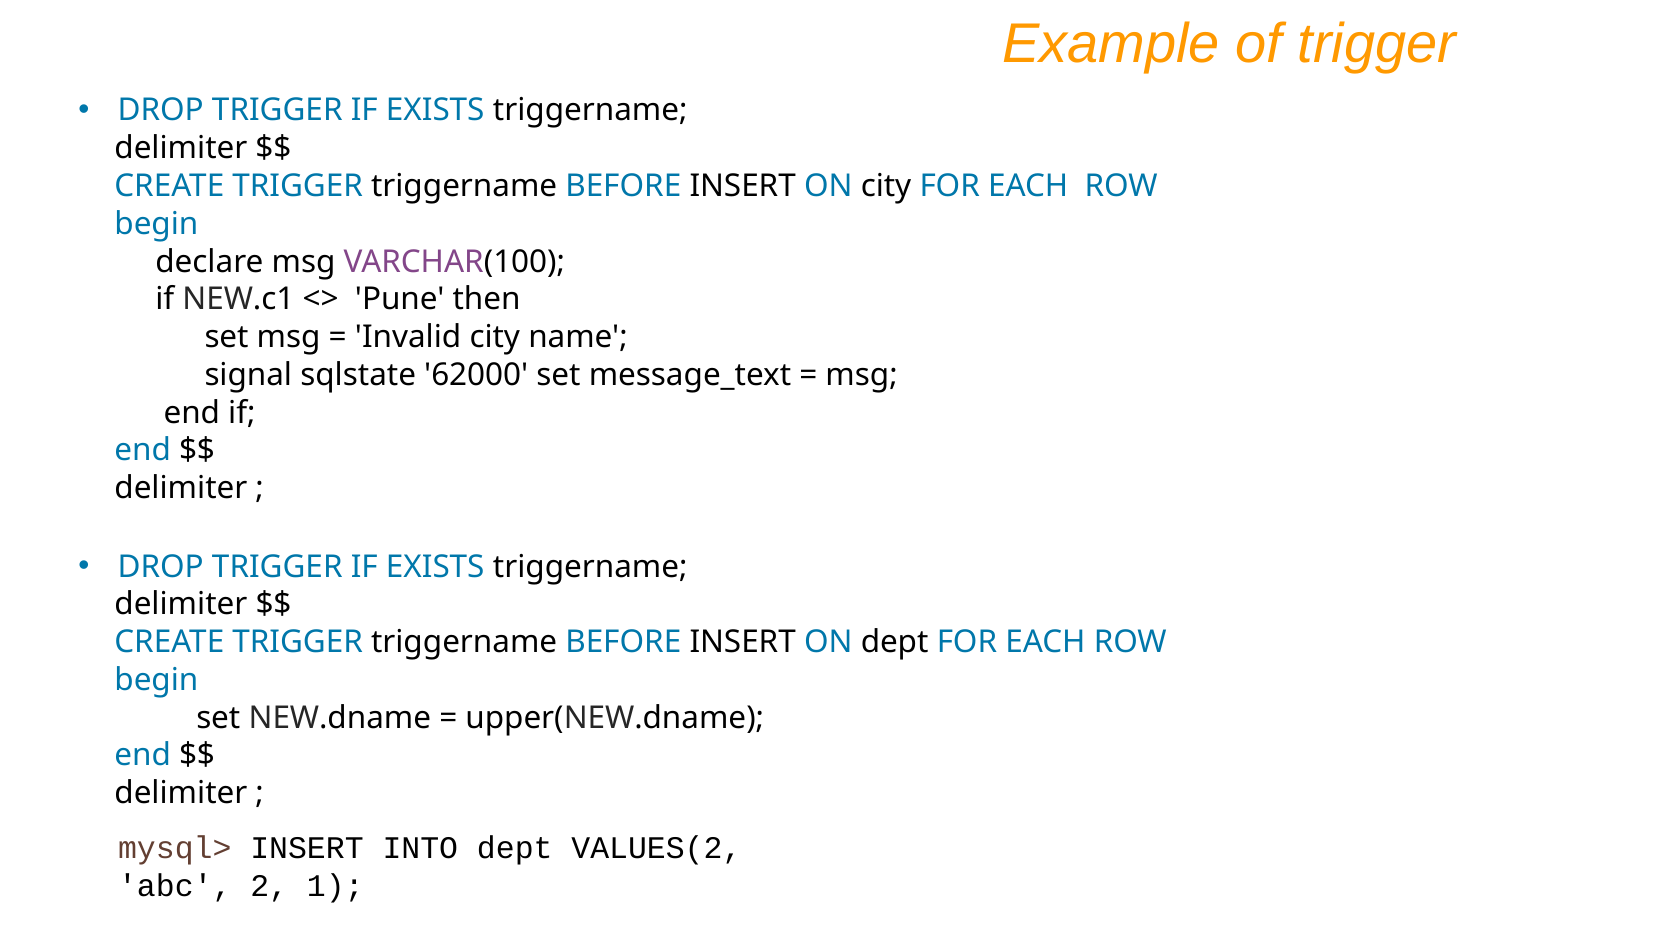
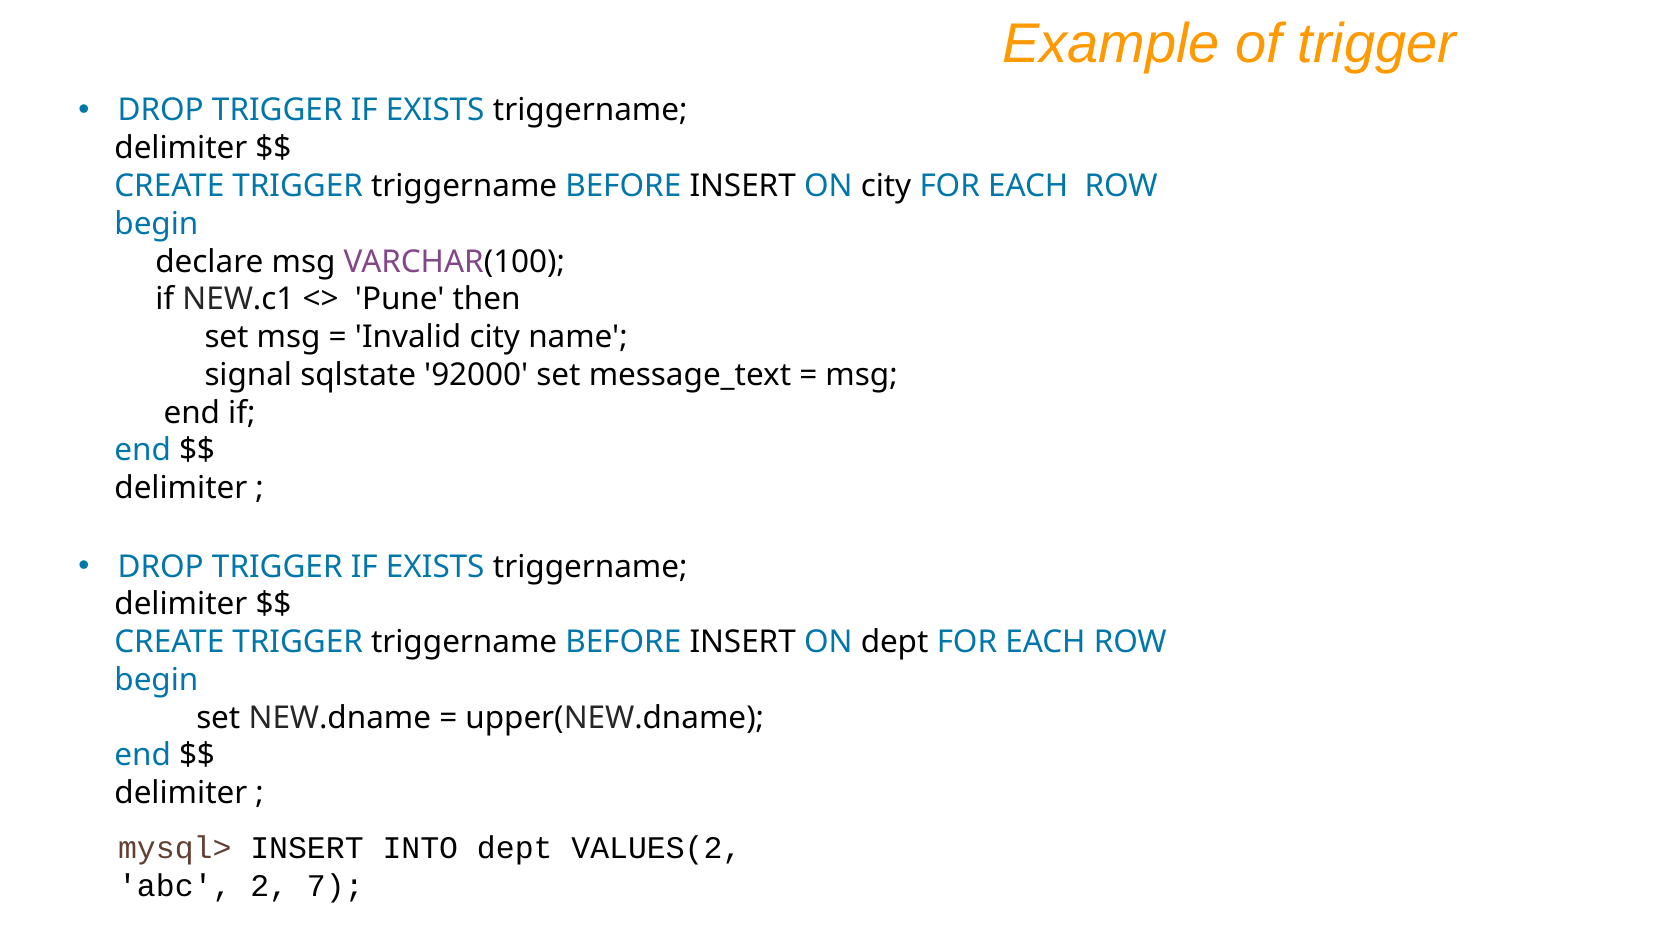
62000: 62000 -> 92000
1: 1 -> 7
